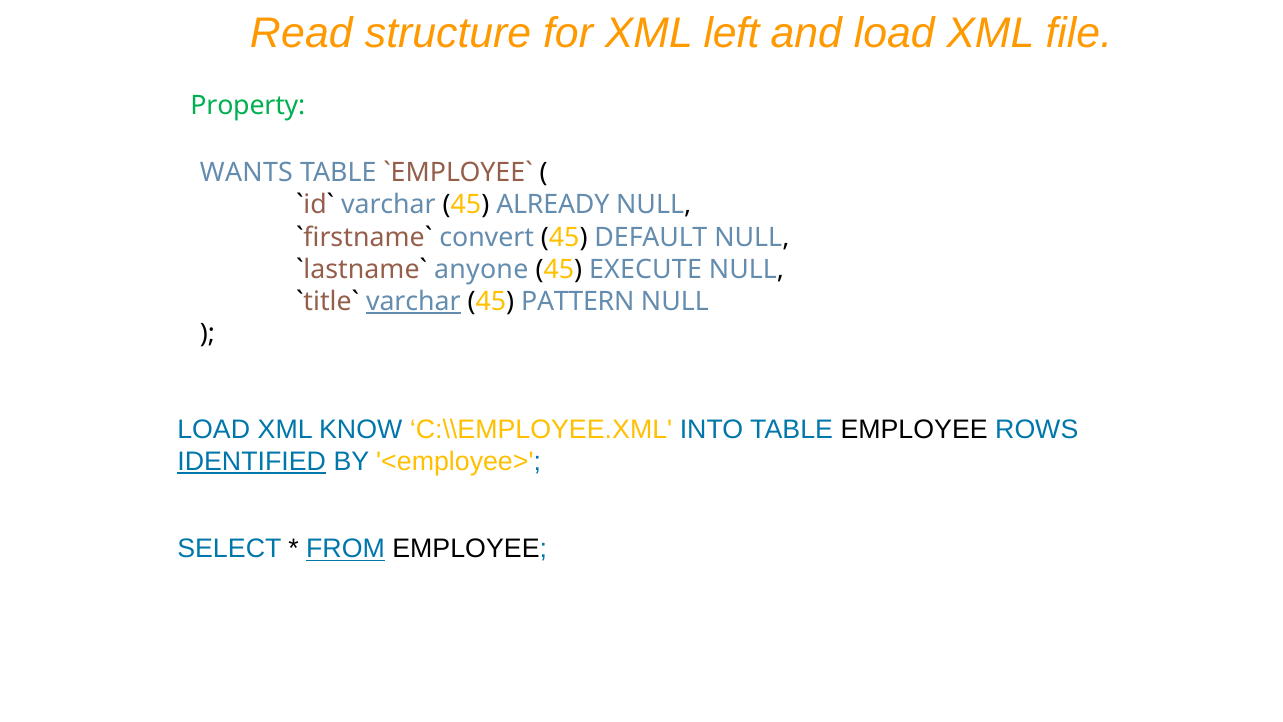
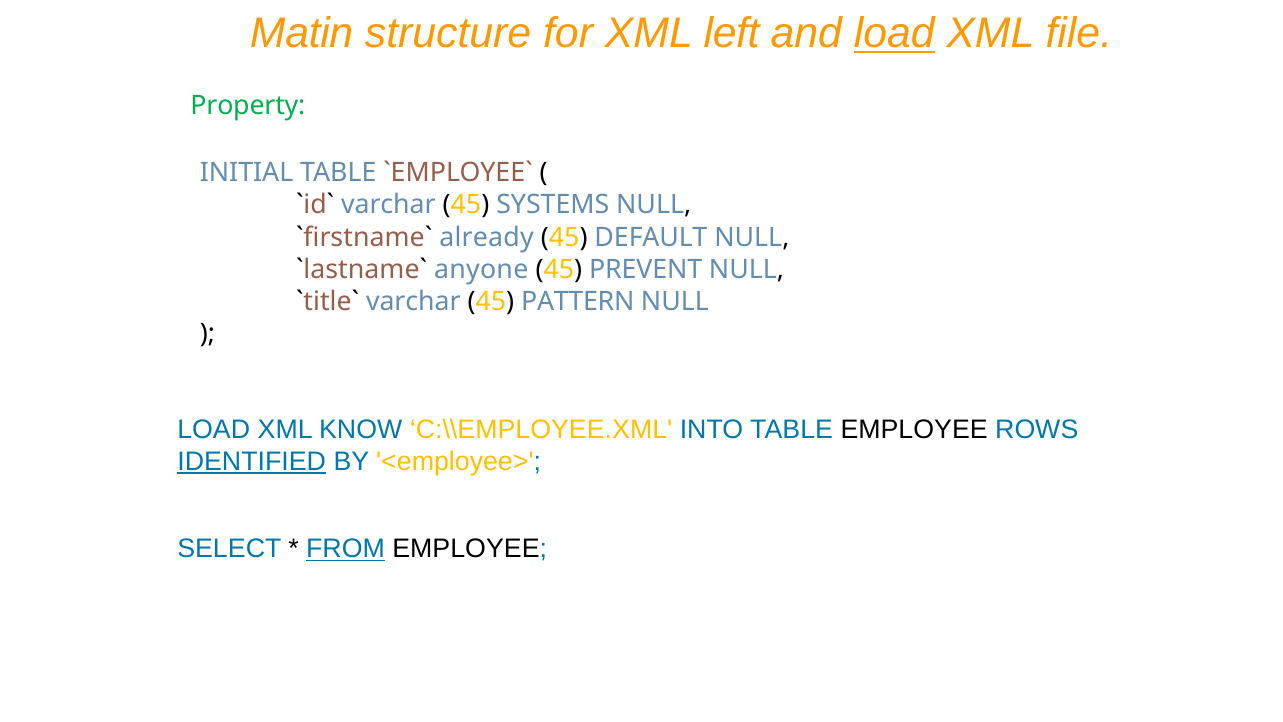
Read: Read -> Matin
load at (894, 33) underline: none -> present
WANTS: WANTS -> INITIAL
ALREADY: ALREADY -> SYSTEMS
convert: convert -> already
EXECUTE: EXECUTE -> PREVENT
varchar at (413, 301) underline: present -> none
